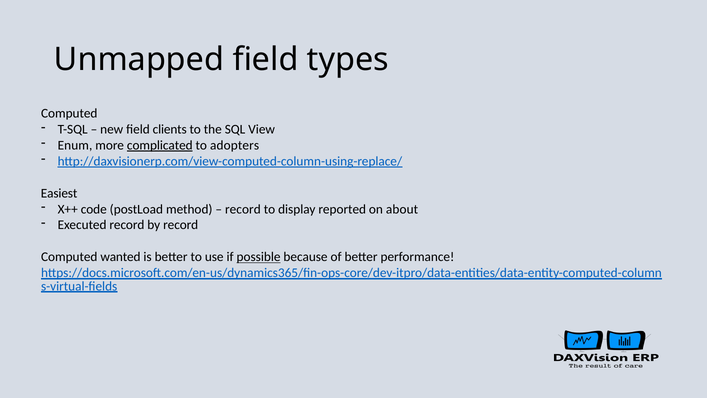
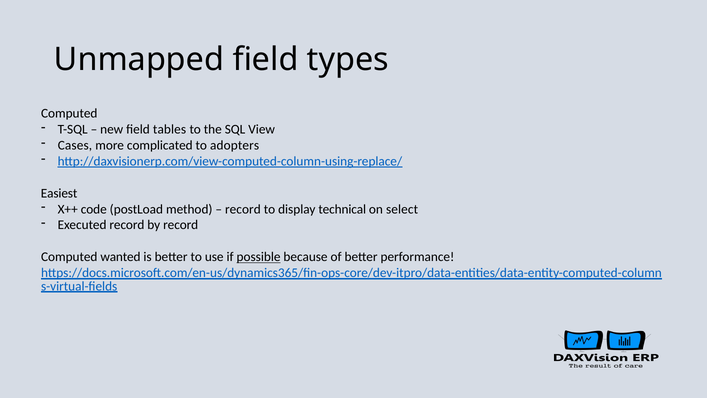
clients: clients -> tables
Enum: Enum -> Cases
complicated underline: present -> none
reported: reported -> technical
about: about -> select
